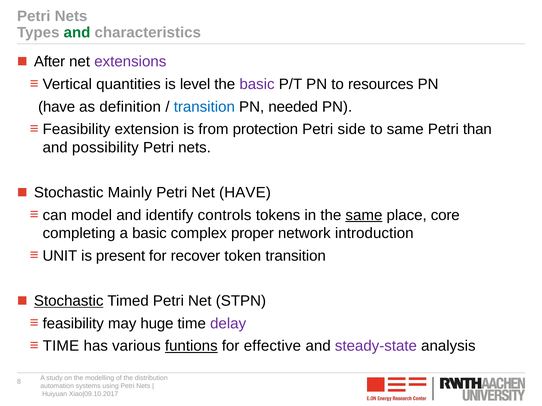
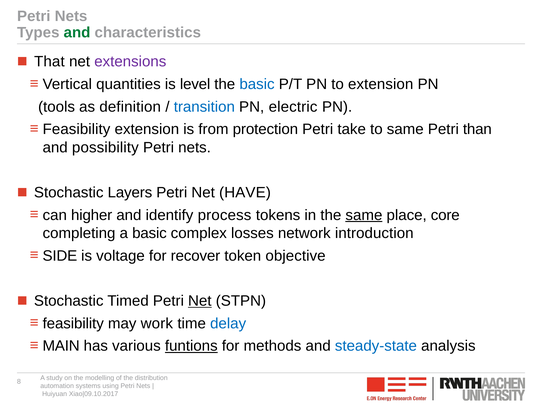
After: After -> That
basic at (257, 84) colour: purple -> blue
to resources: resources -> extension
have at (57, 107): have -> tools
needed: needed -> electric
side: side -> take
Mainly: Mainly -> Layers
model: model -> higher
controls: controls -> process
proper: proper -> losses
UNIT: UNIT -> SIDE
present: present -> voltage
token transition: transition -> objective
Stochastic at (69, 301) underline: present -> none
Net at (200, 301) underline: none -> present
huge: huge -> work
delay colour: purple -> blue
TIME at (61, 346): TIME -> MAIN
effective: effective -> methods
steady-state colour: purple -> blue
